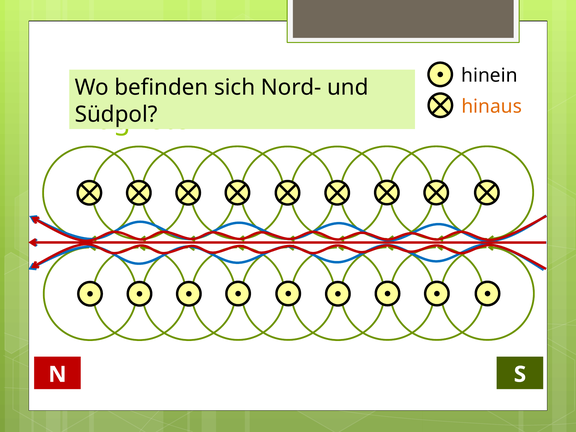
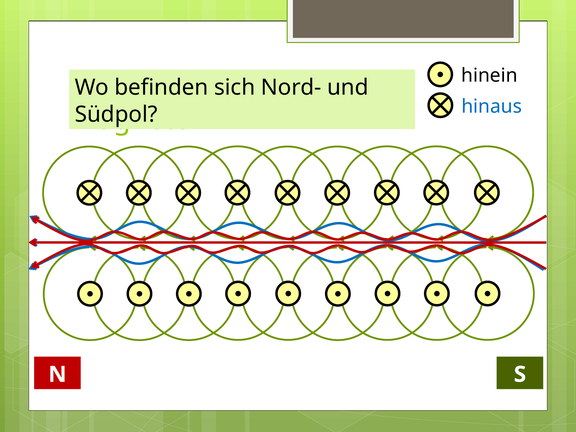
hinaus colour: orange -> blue
